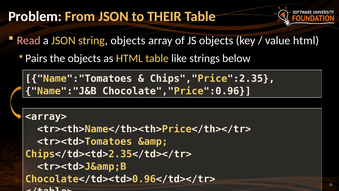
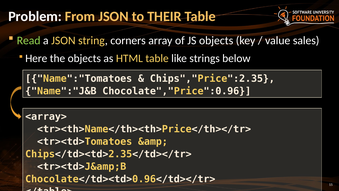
Read colour: pink -> light green
string objects: objects -> corners
value html: html -> sales
Pairs: Pairs -> Here
